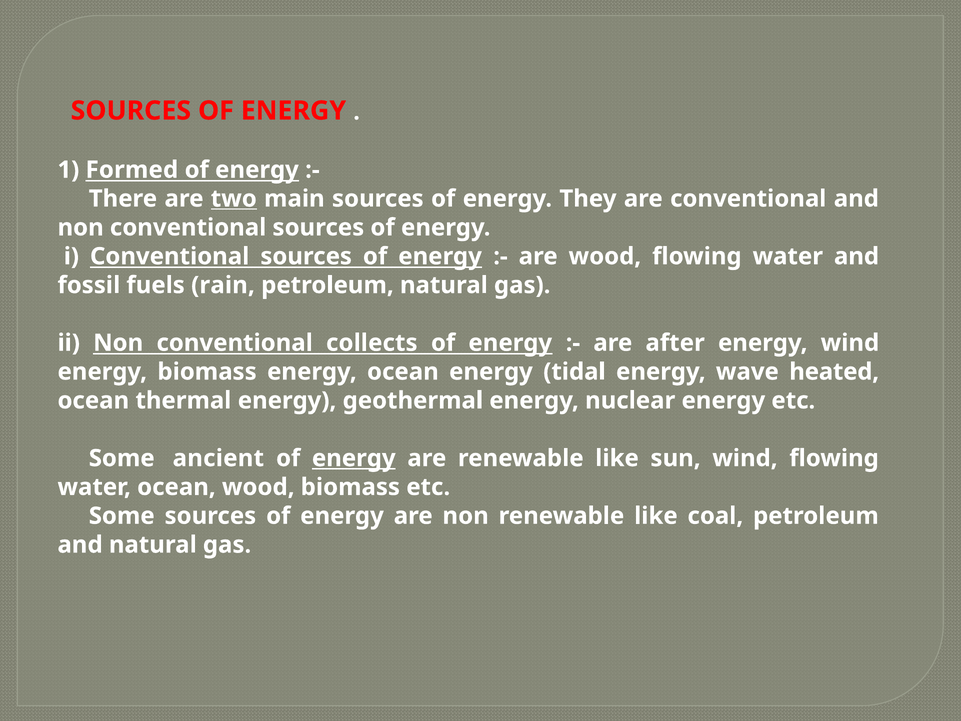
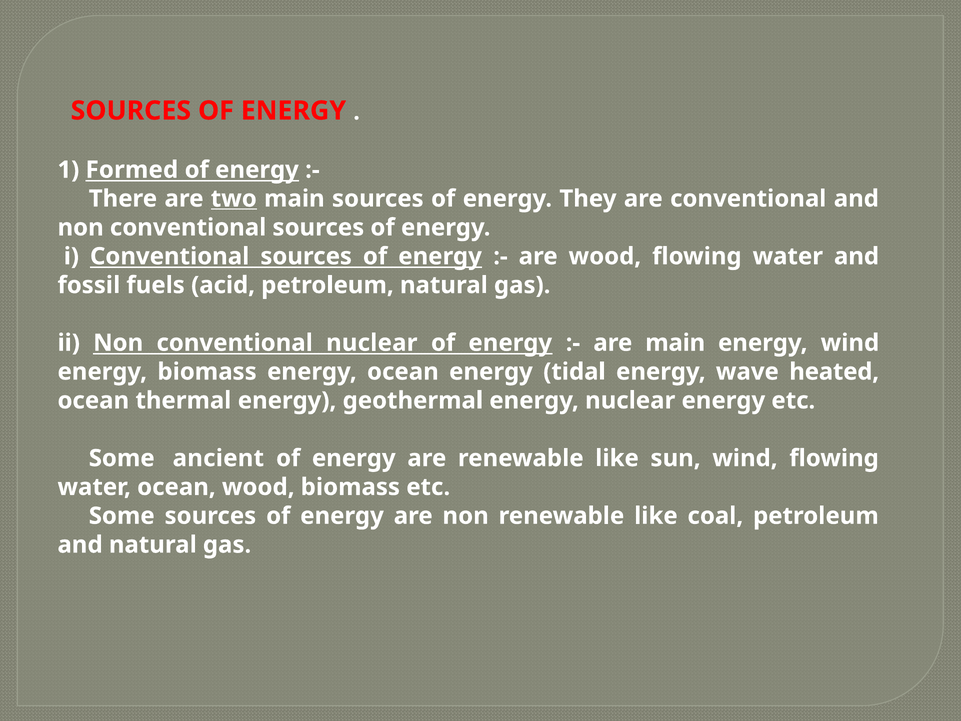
rain: rain -> acid
conventional collects: collects -> nuclear
are after: after -> main
energy at (354, 458) underline: present -> none
